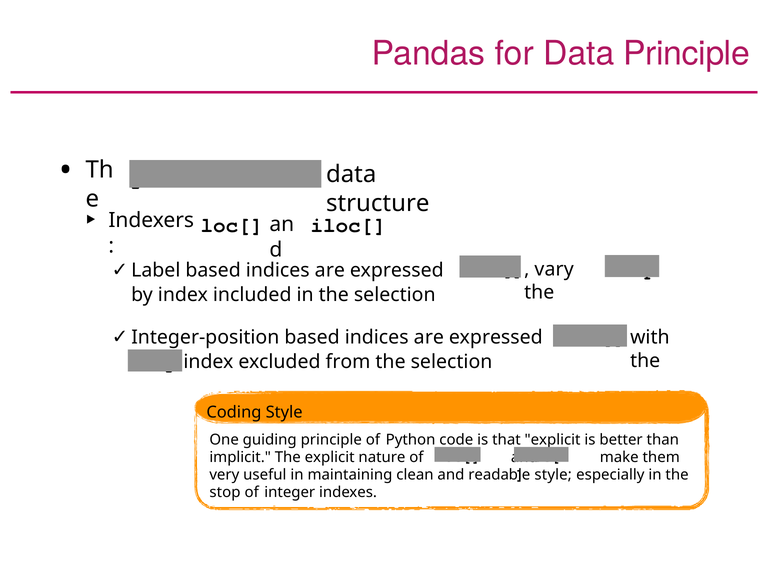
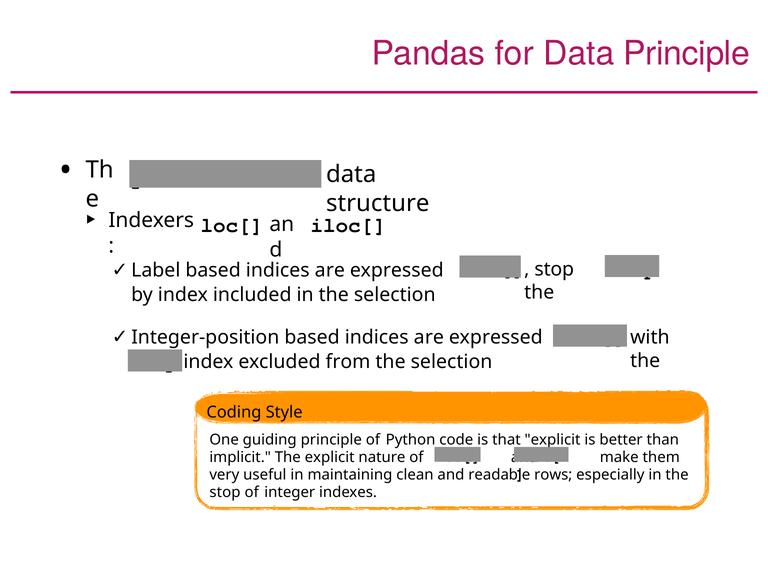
vary at (554, 269): vary -> stop
style at (553, 475): style -> rows
